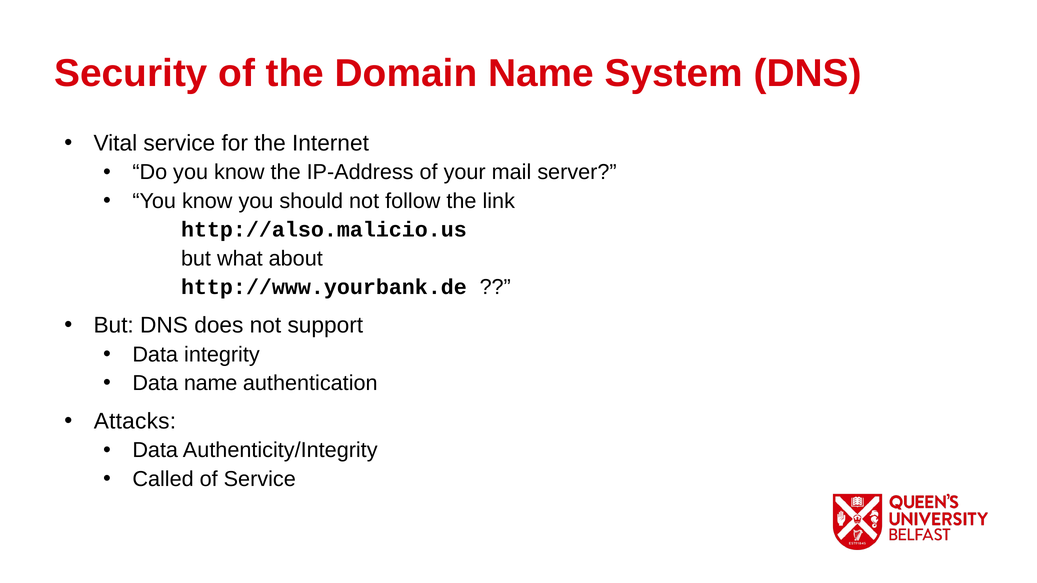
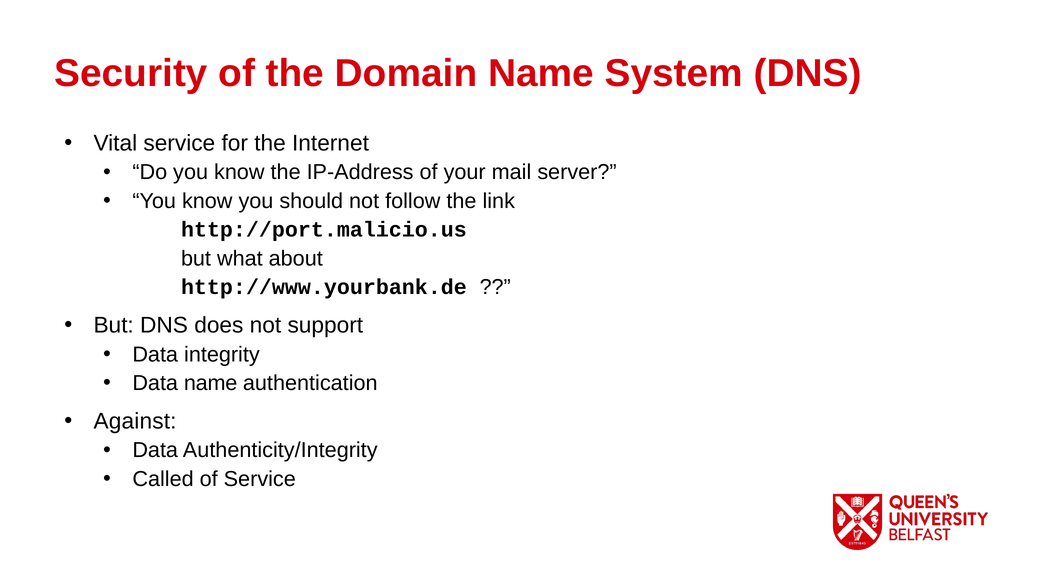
http://also.malicio.us: http://also.malicio.us -> http://port.malicio.us
Attacks: Attacks -> Against
